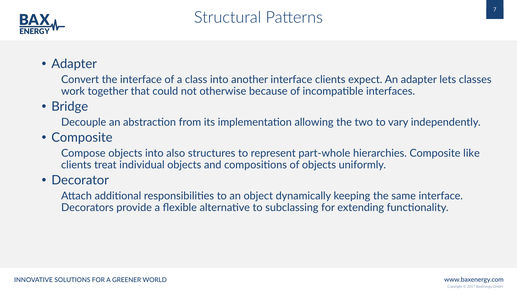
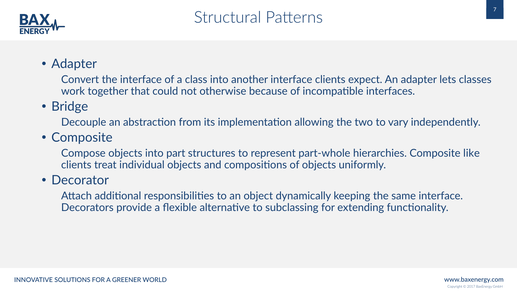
also: also -> part
